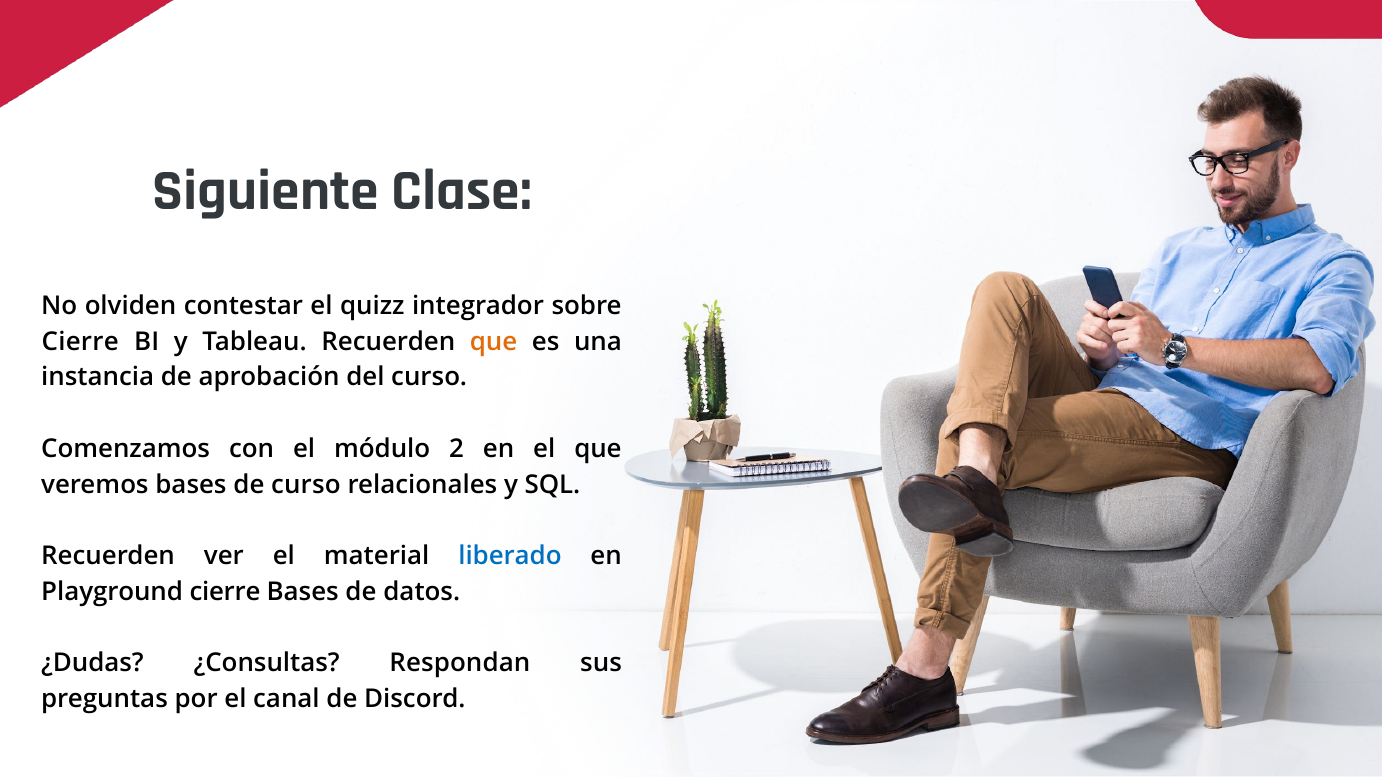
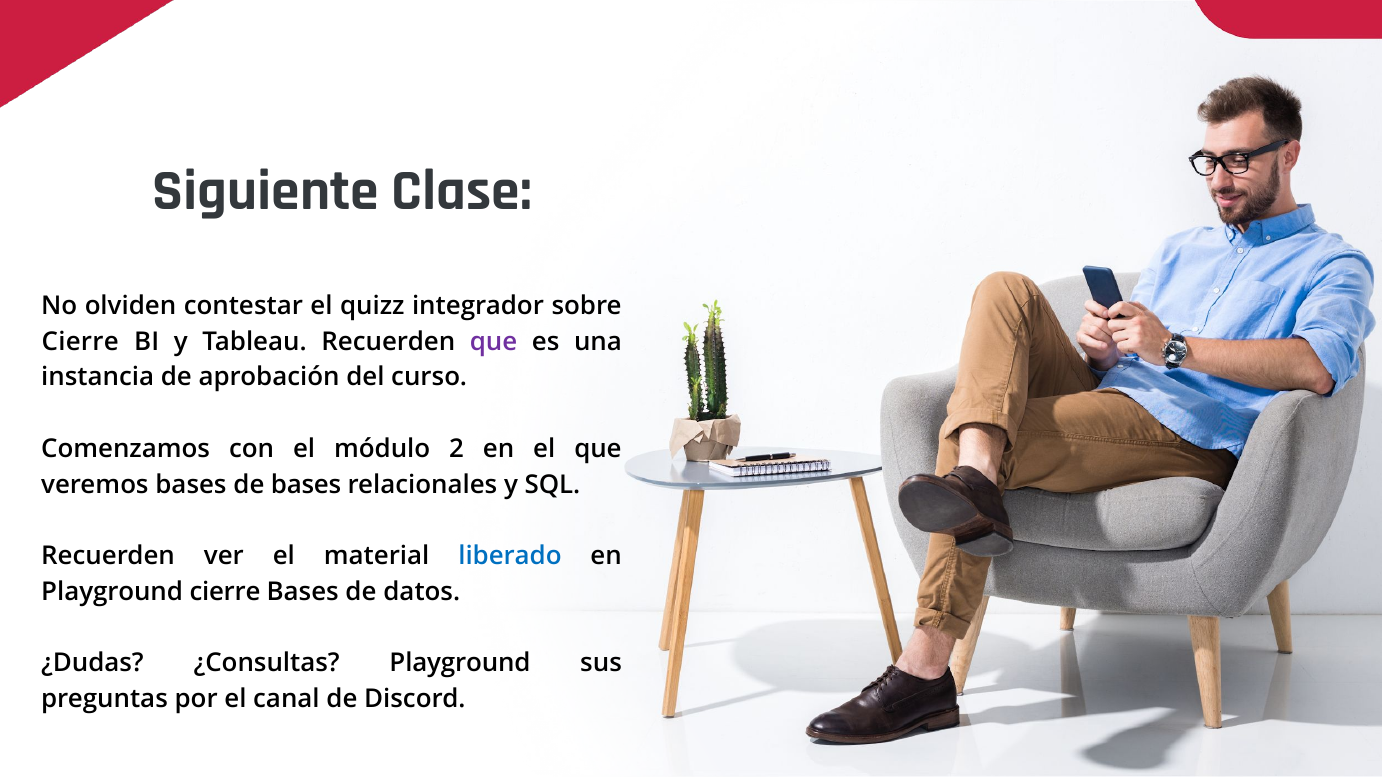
que at (494, 342) colour: orange -> purple
de curso: curso -> bases
¿Consultas Respondan: Respondan -> Playground
